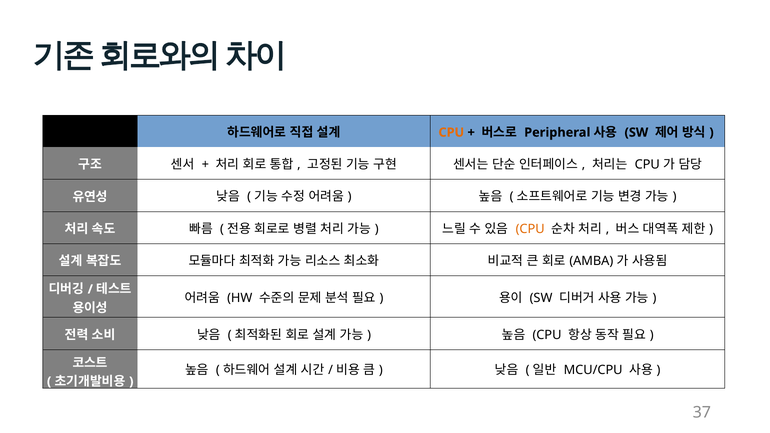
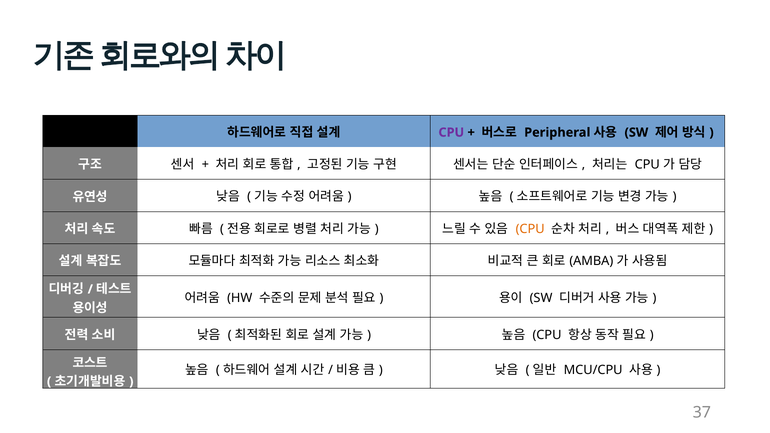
CPU at (451, 133) colour: orange -> purple
